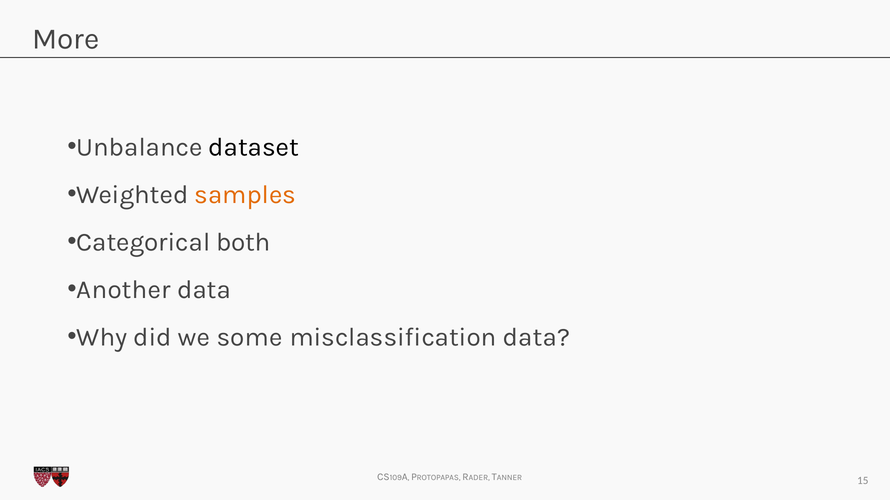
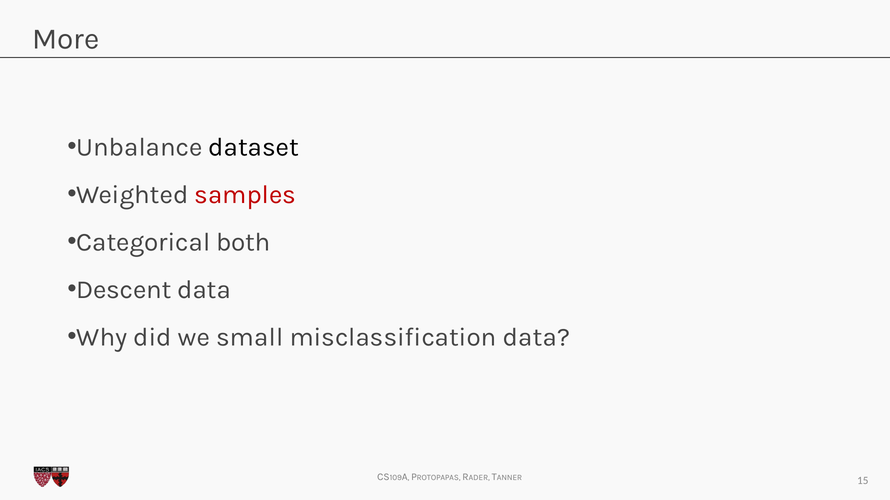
samples colour: orange -> red
Another: Another -> Descent
some: some -> small
